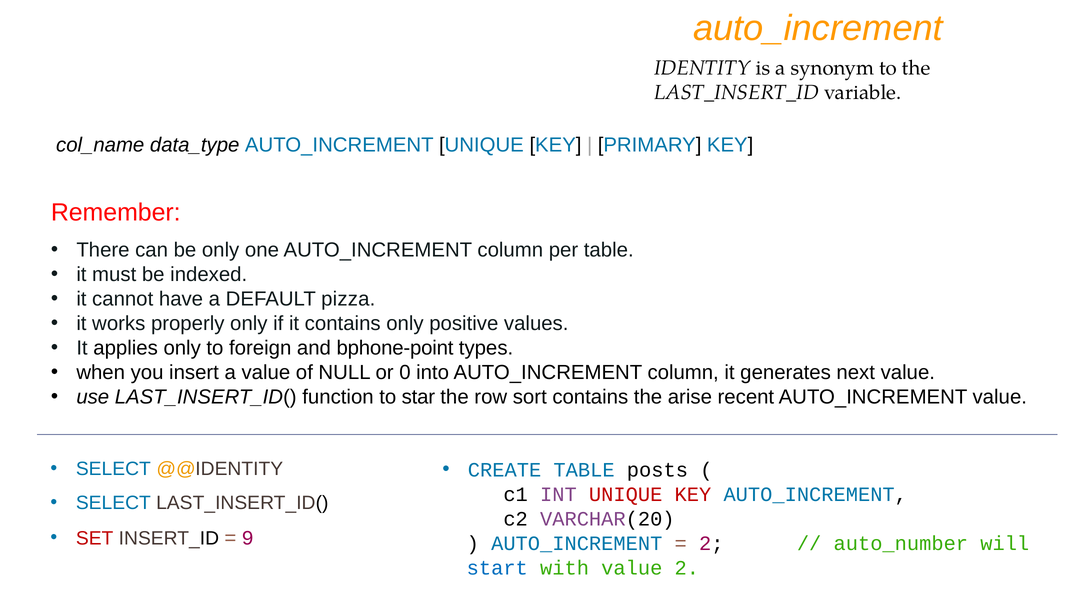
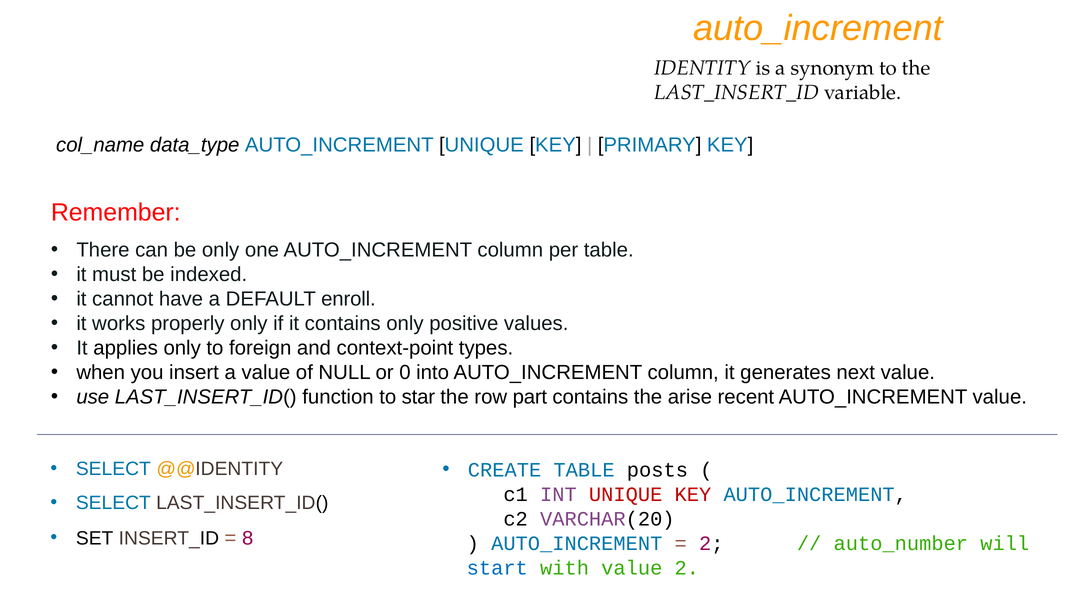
pizza: pizza -> enroll
bphone-point: bphone-point -> context-point
sort: sort -> part
SET colour: red -> black
9: 9 -> 8
